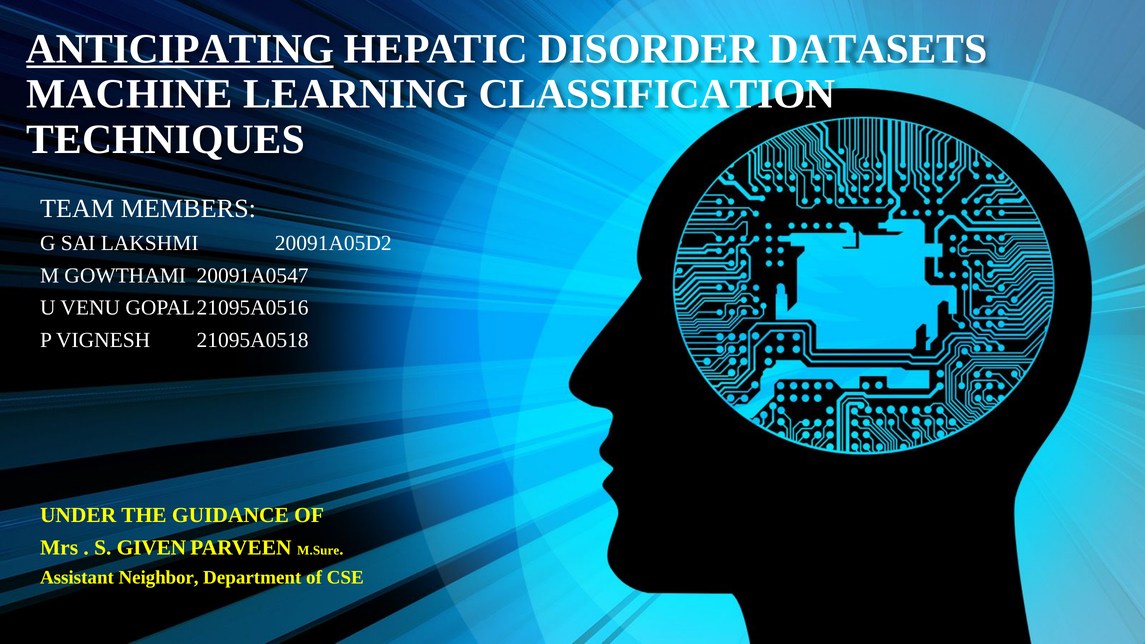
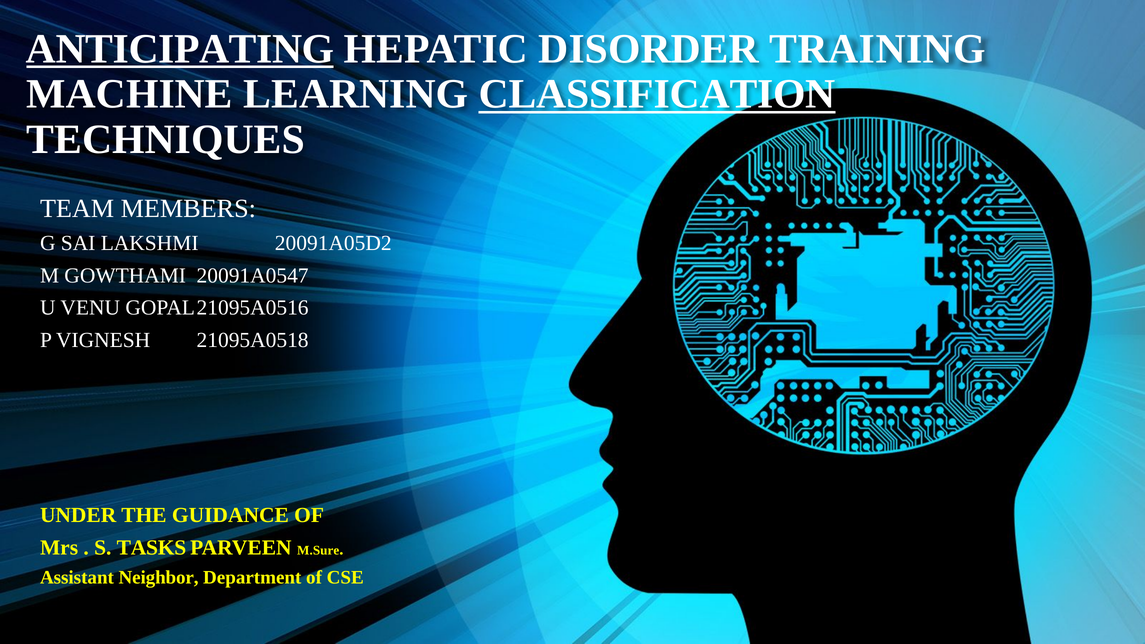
DATASETS: DATASETS -> TRAINING
CLASSIFICATION underline: none -> present
GIVEN: GIVEN -> TASKS
